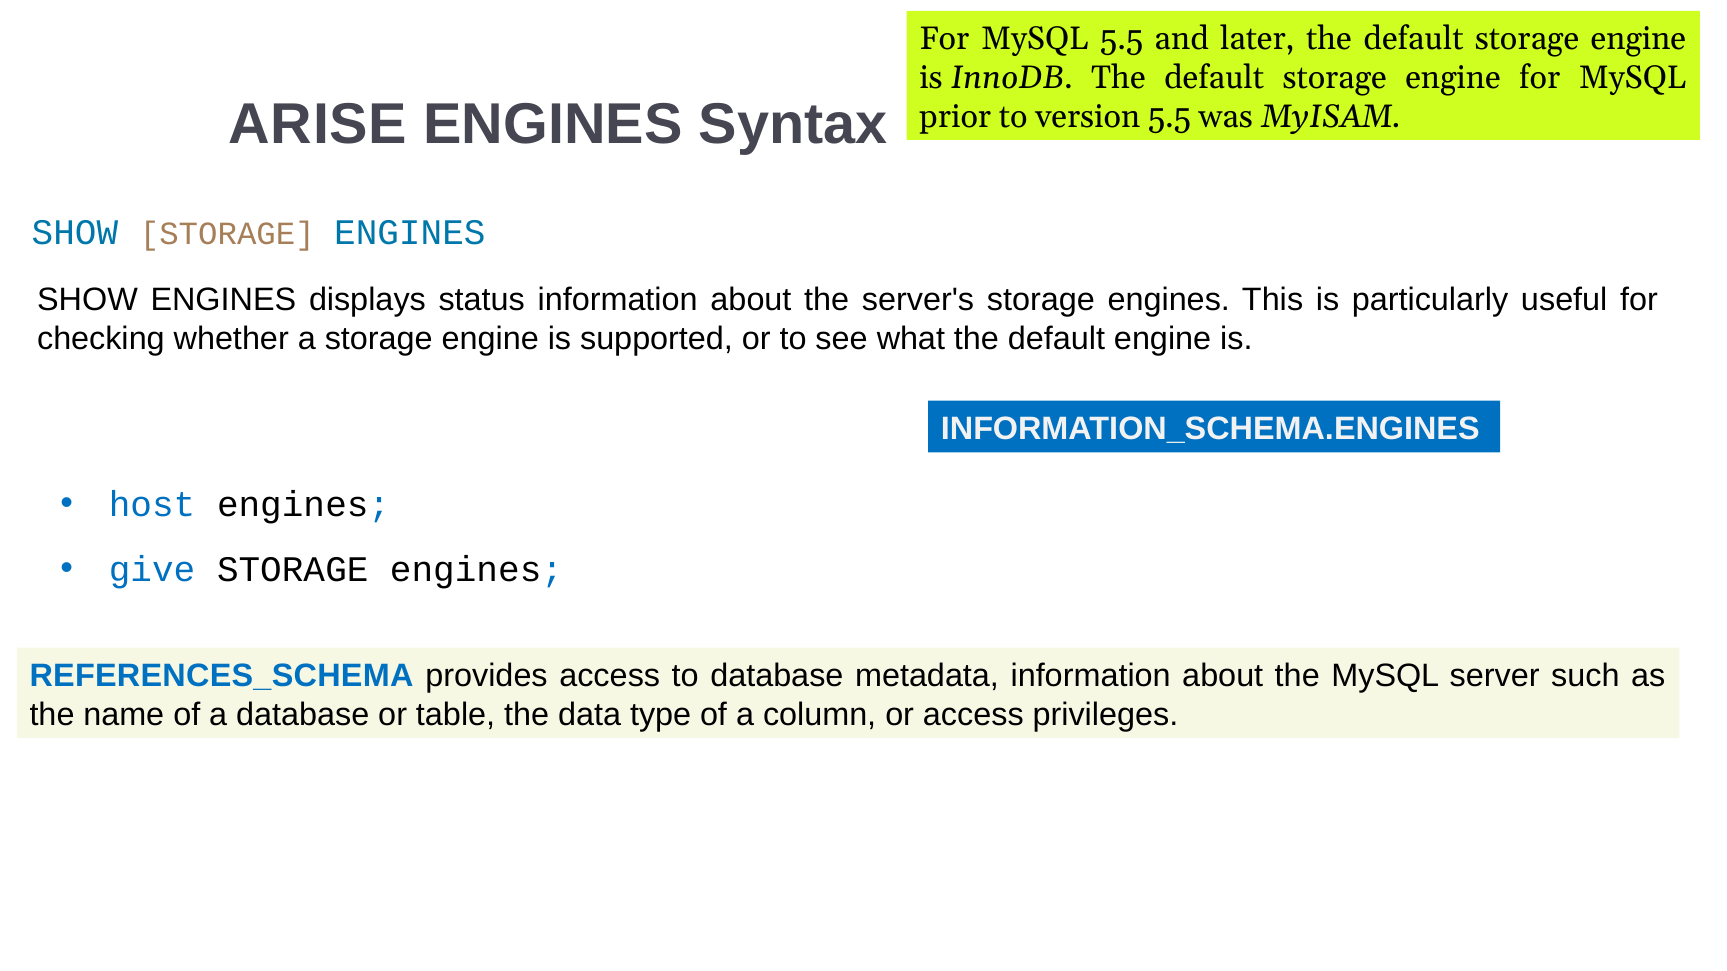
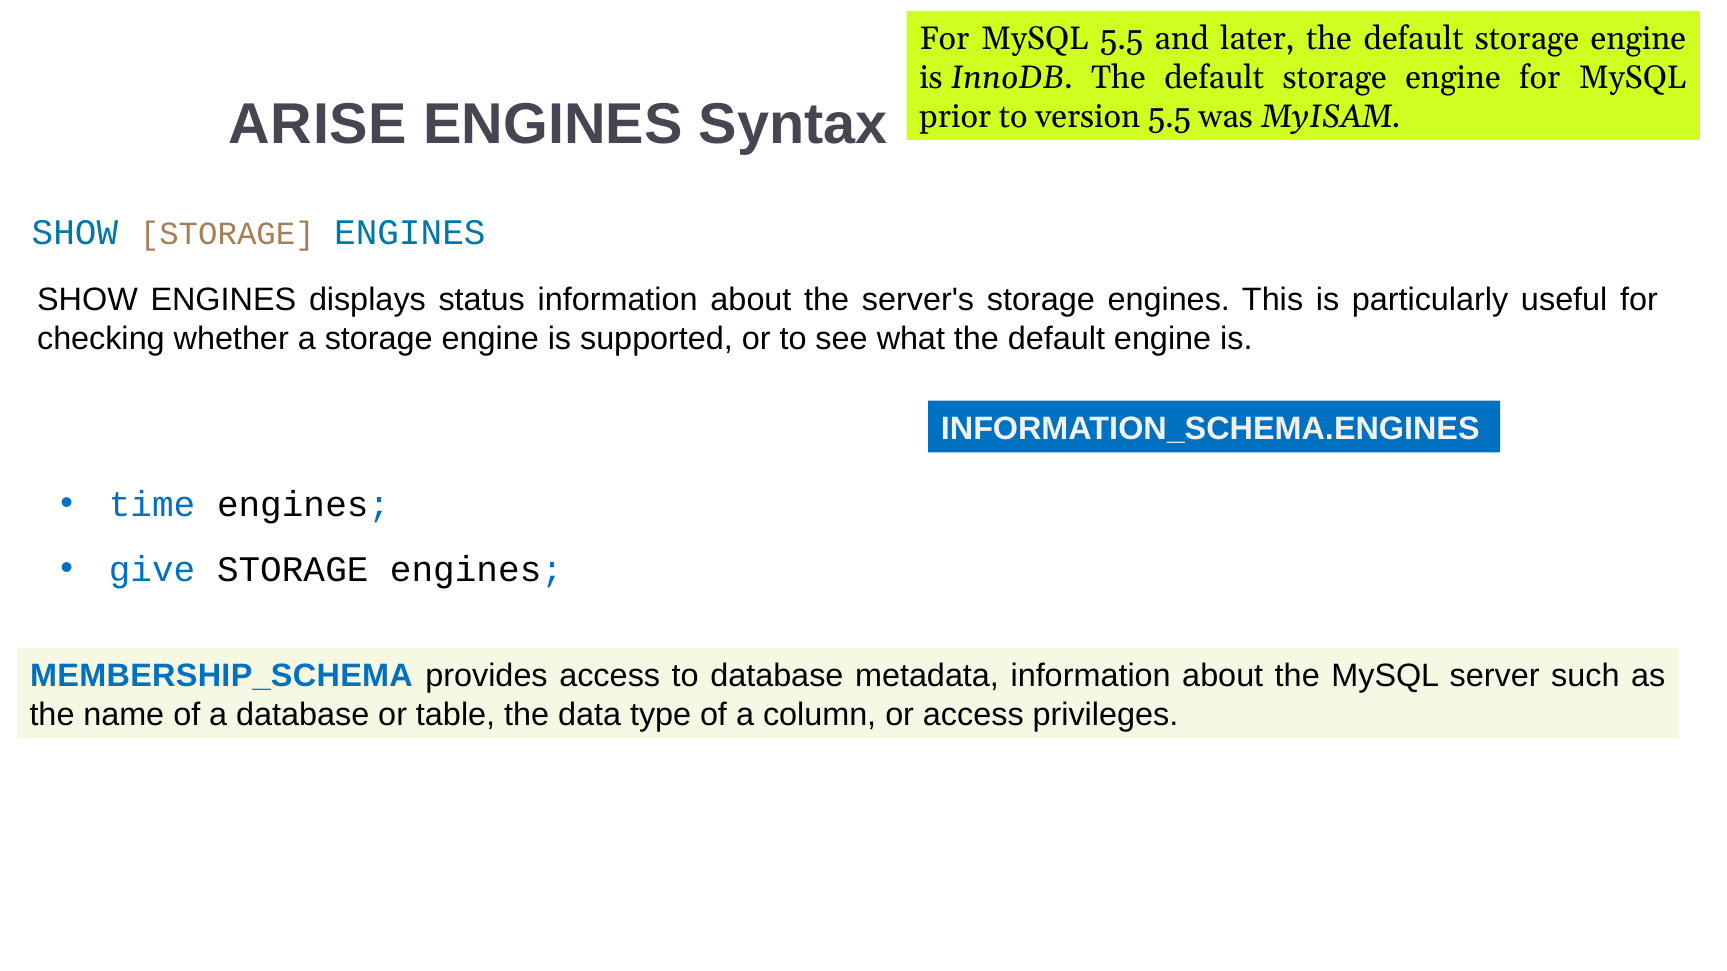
host: host -> time
REFERENCES_SCHEMA: REFERENCES_SCHEMA -> MEMBERSHIP_SCHEMA
